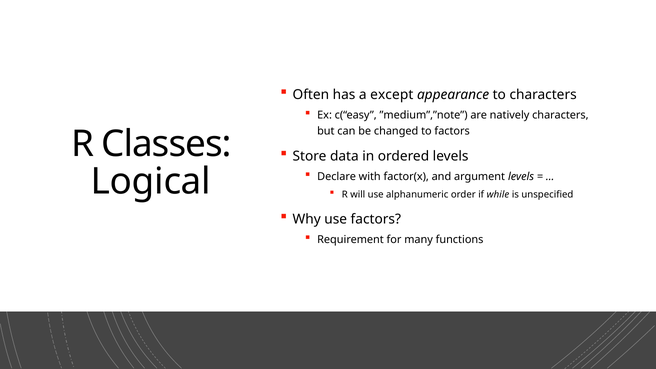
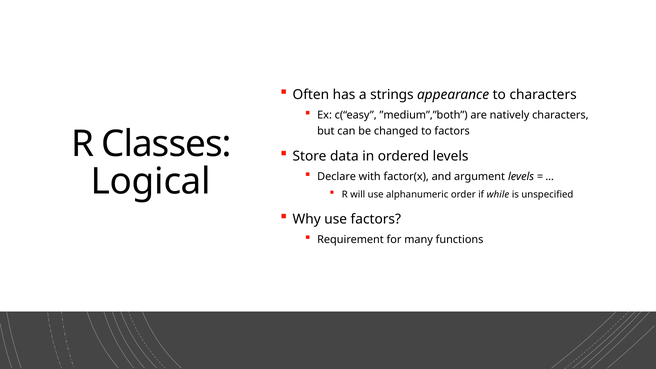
except: except -> strings
”medium”,”note: ”medium”,”note -> ”medium”,”both
